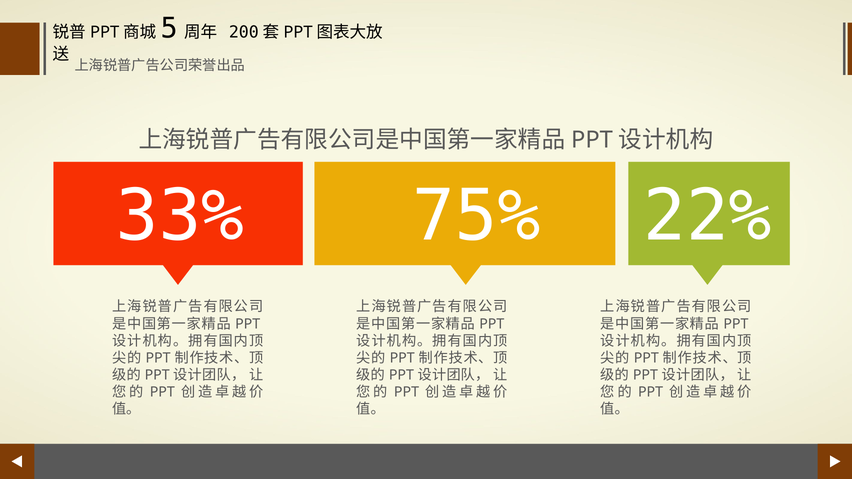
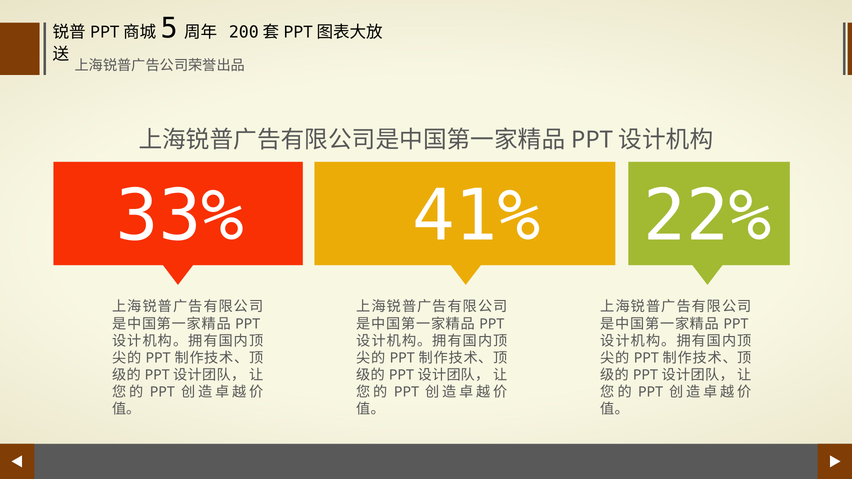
75%: 75% -> 41%
